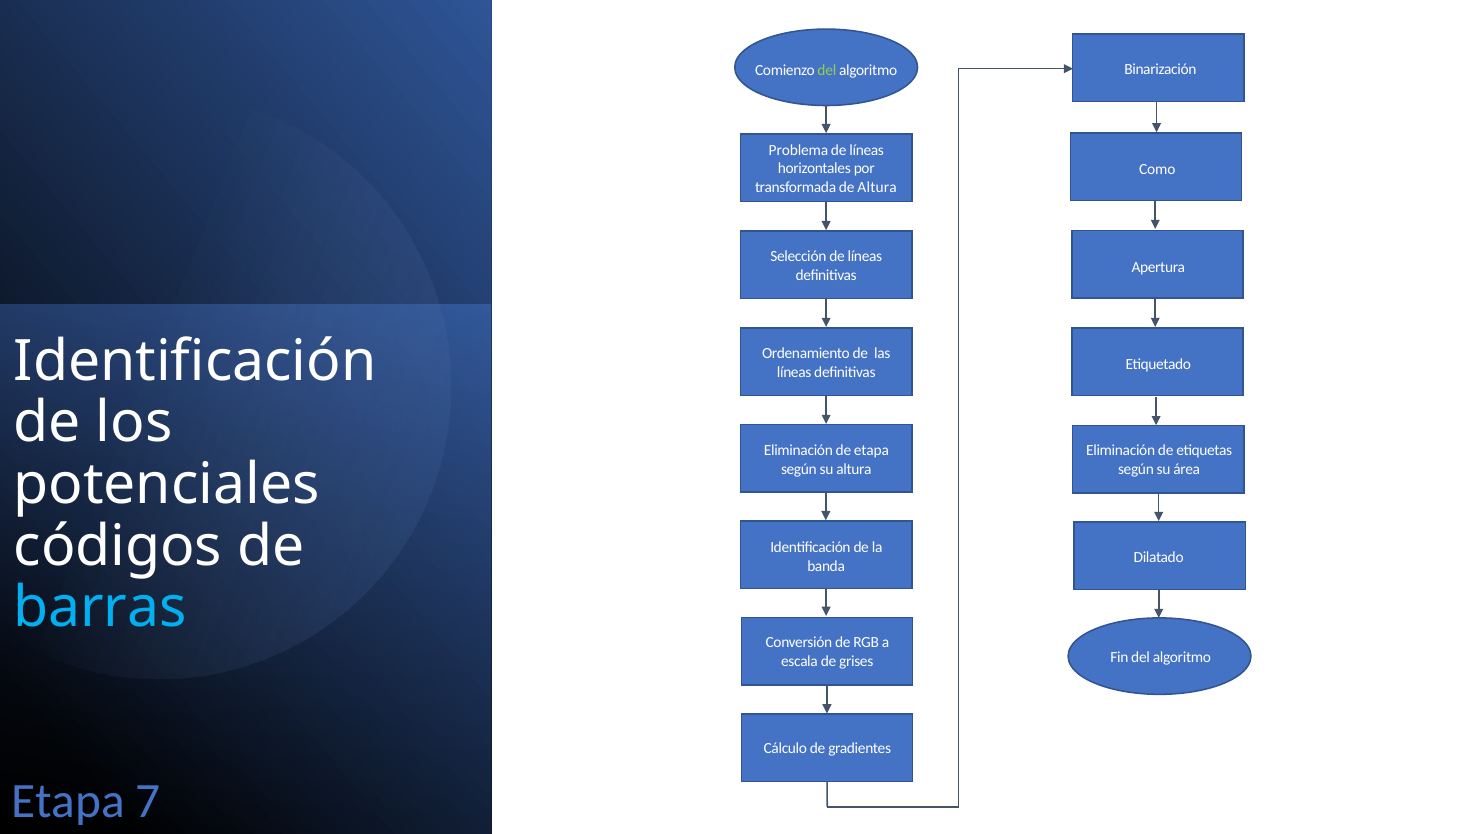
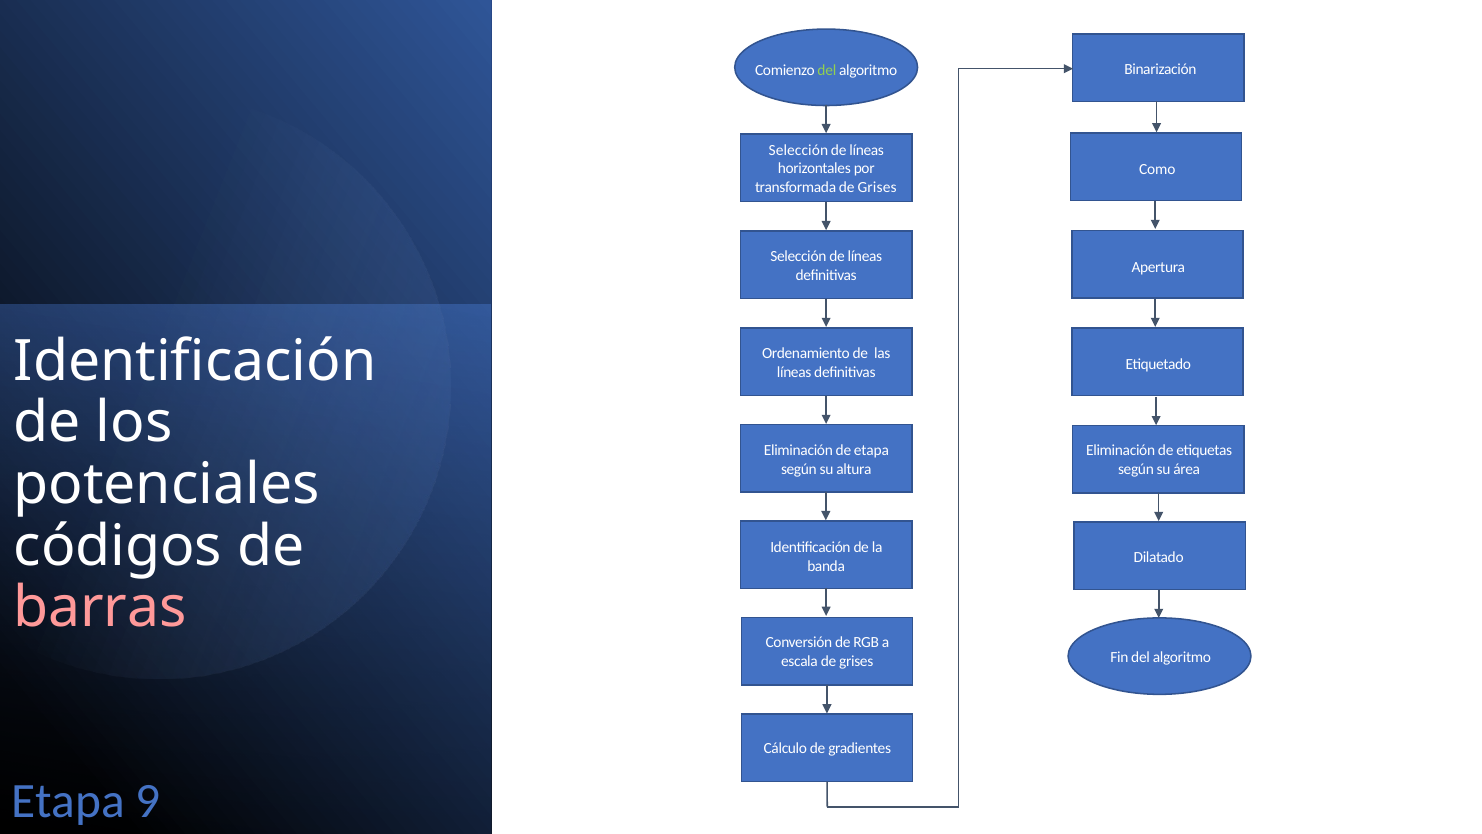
Problema at (799, 150): Problema -> Selección
transformada de Altura: Altura -> Grises
barras colour: light blue -> pink
7: 7 -> 9
